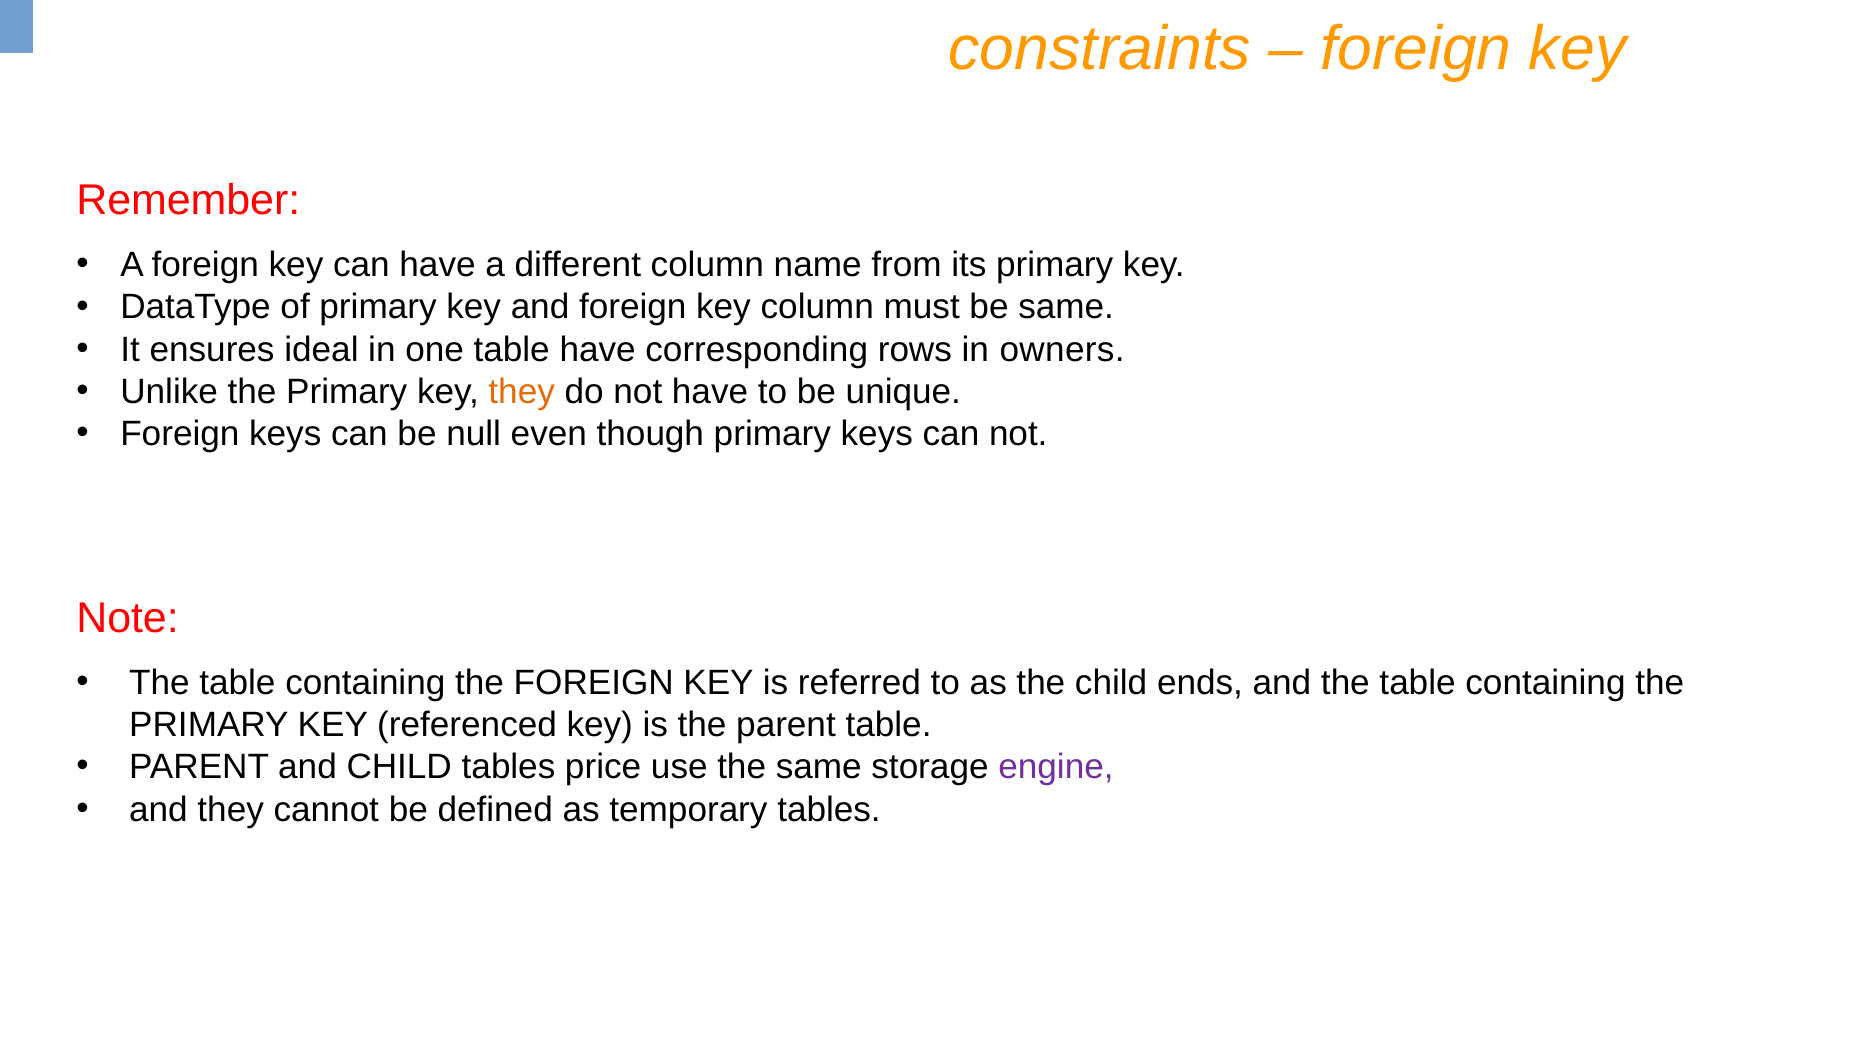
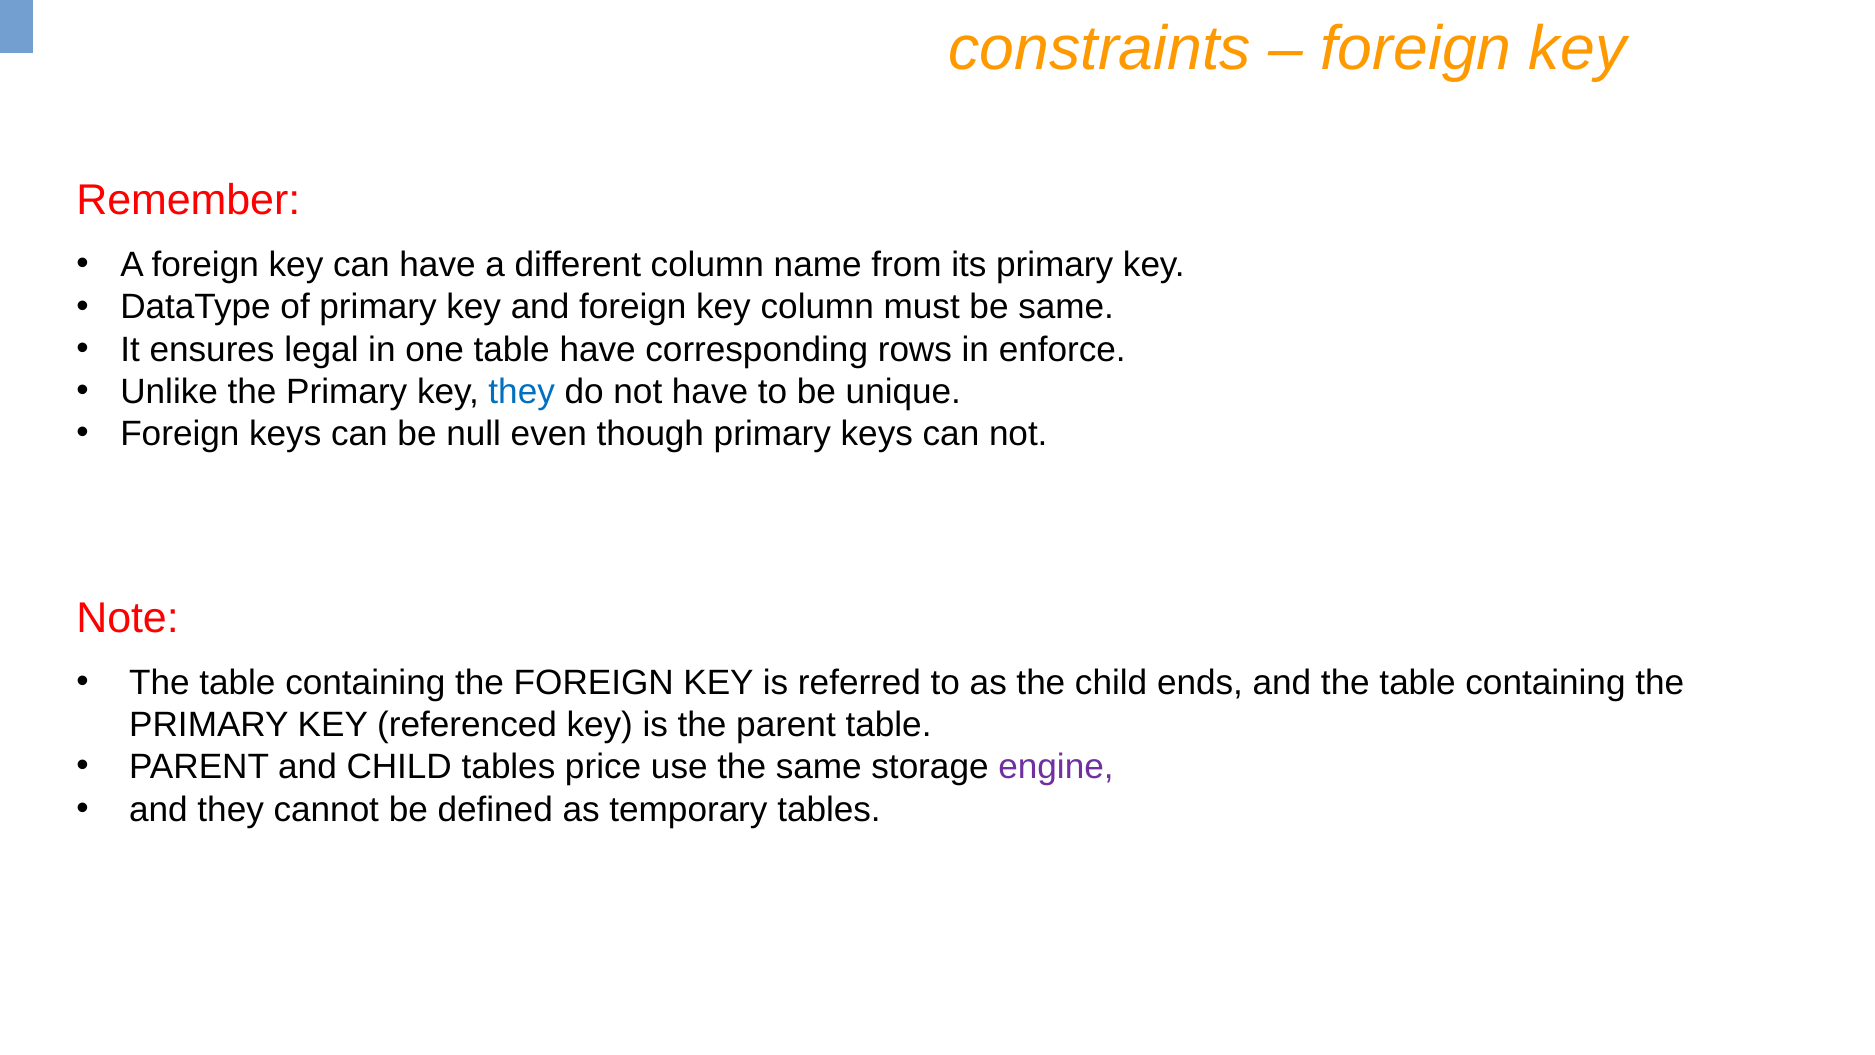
ideal: ideal -> legal
owners: owners -> enforce
they at (522, 392) colour: orange -> blue
